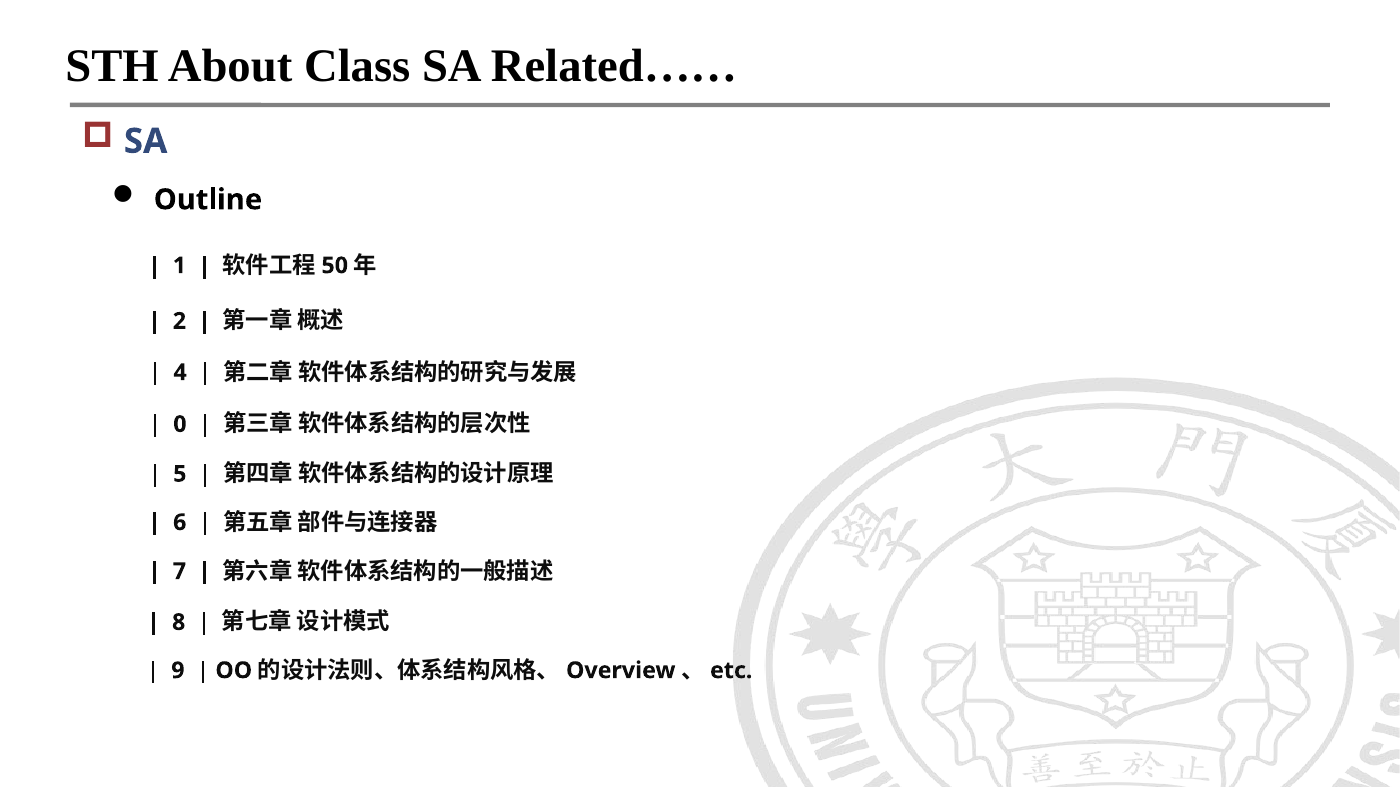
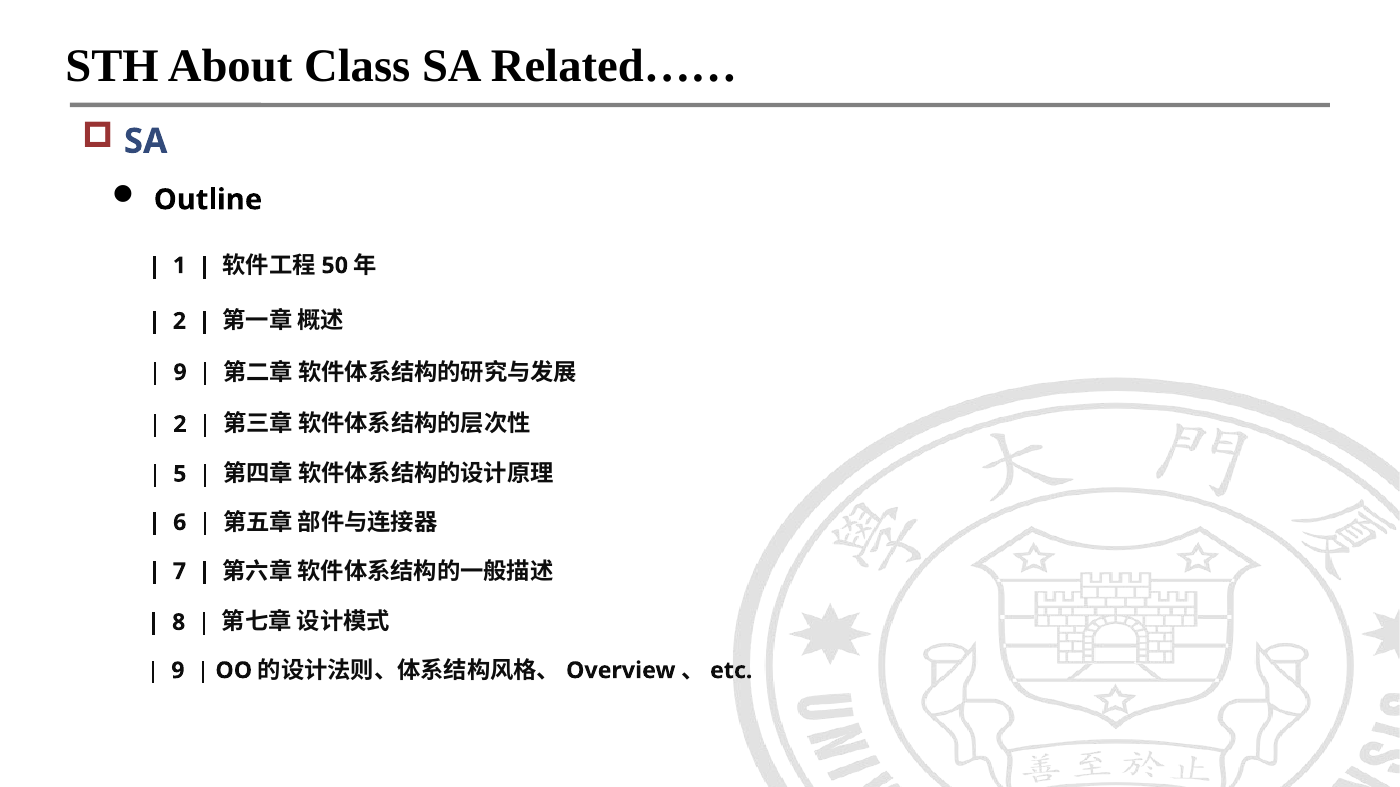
4 at (180, 373): 4 -> 9
0 at (180, 425): 0 -> 2
